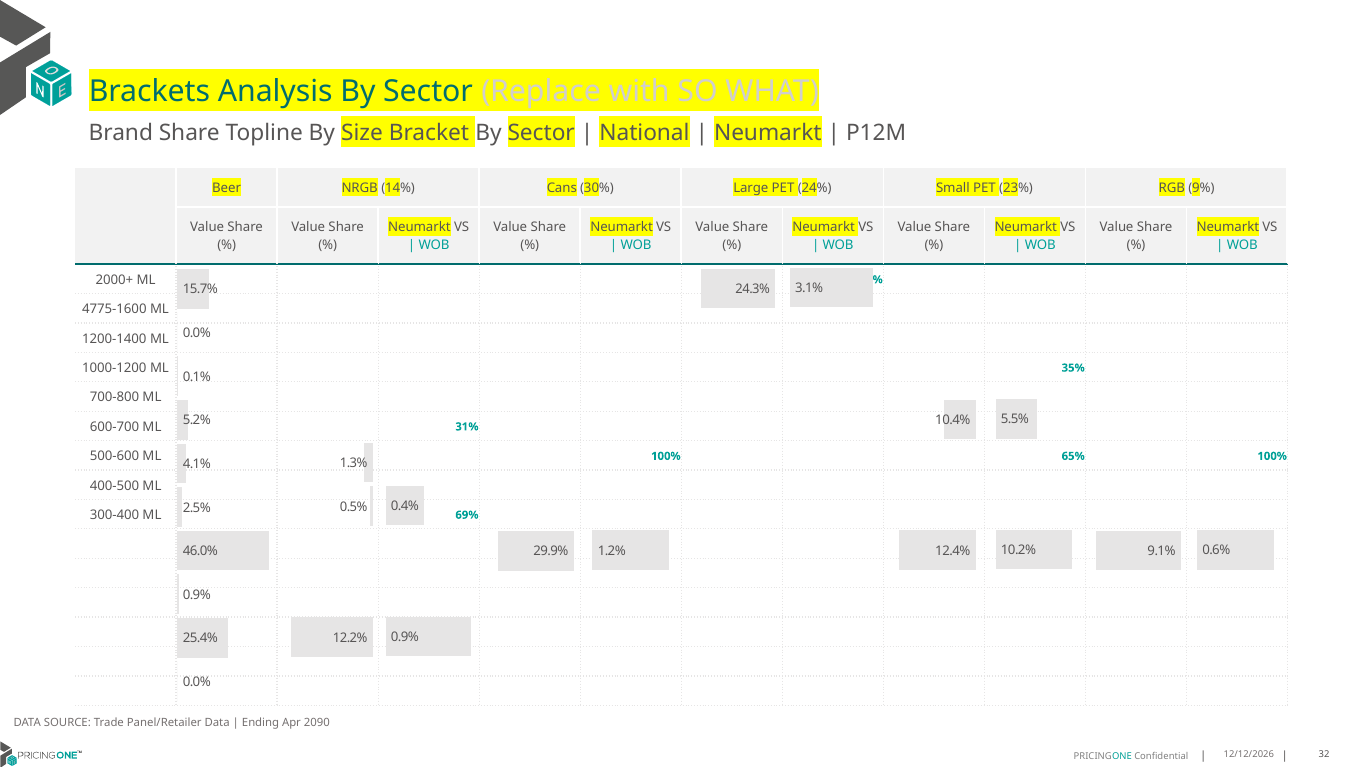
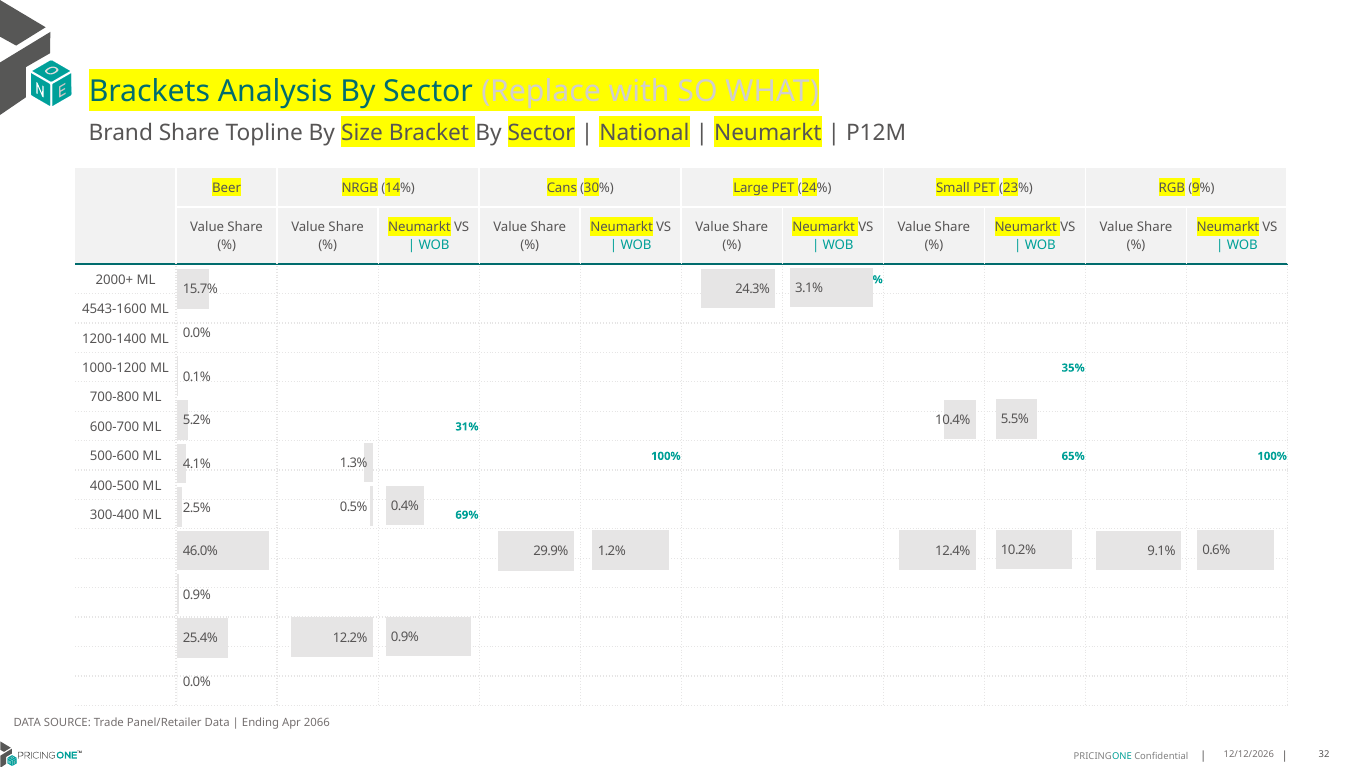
4775-1600: 4775-1600 -> 4543-1600
2090: 2090 -> 2066
